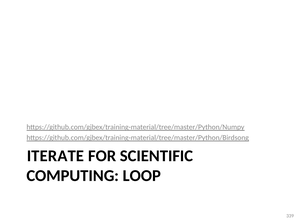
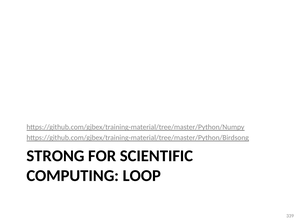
ITERATE: ITERATE -> STRONG
